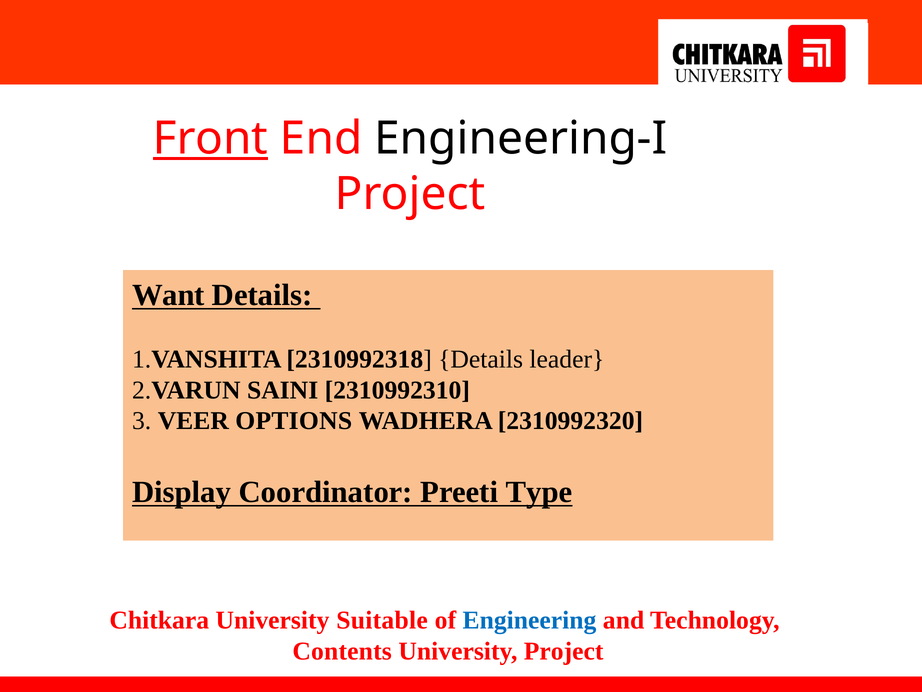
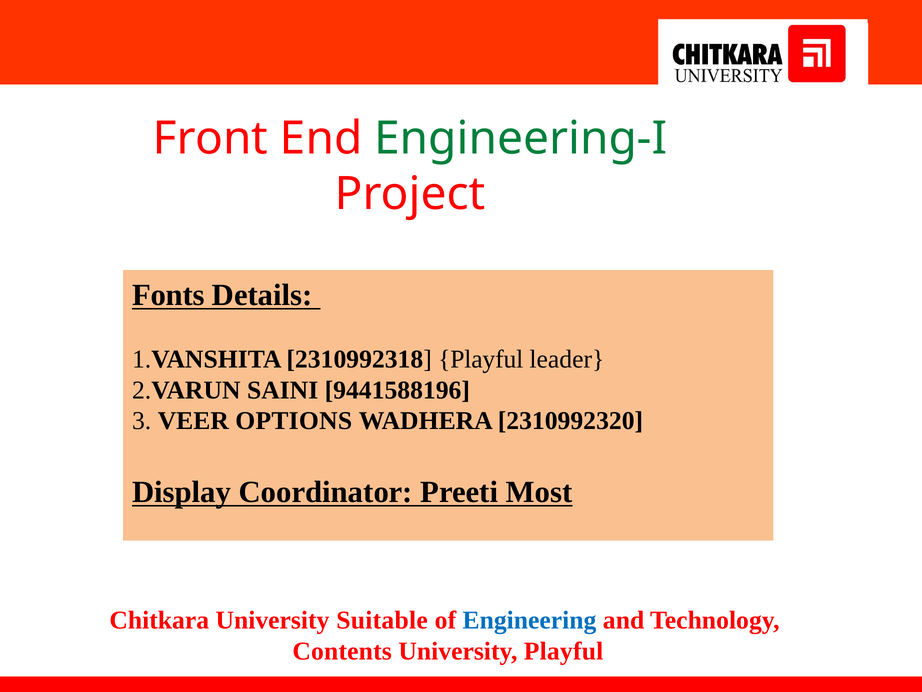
Front underline: present -> none
Engineering-I colour: black -> green
Want: Want -> Fonts
2310992318 Details: Details -> Playful
2310992310: 2310992310 -> 9441588196
Type: Type -> Most
University Project: Project -> Playful
